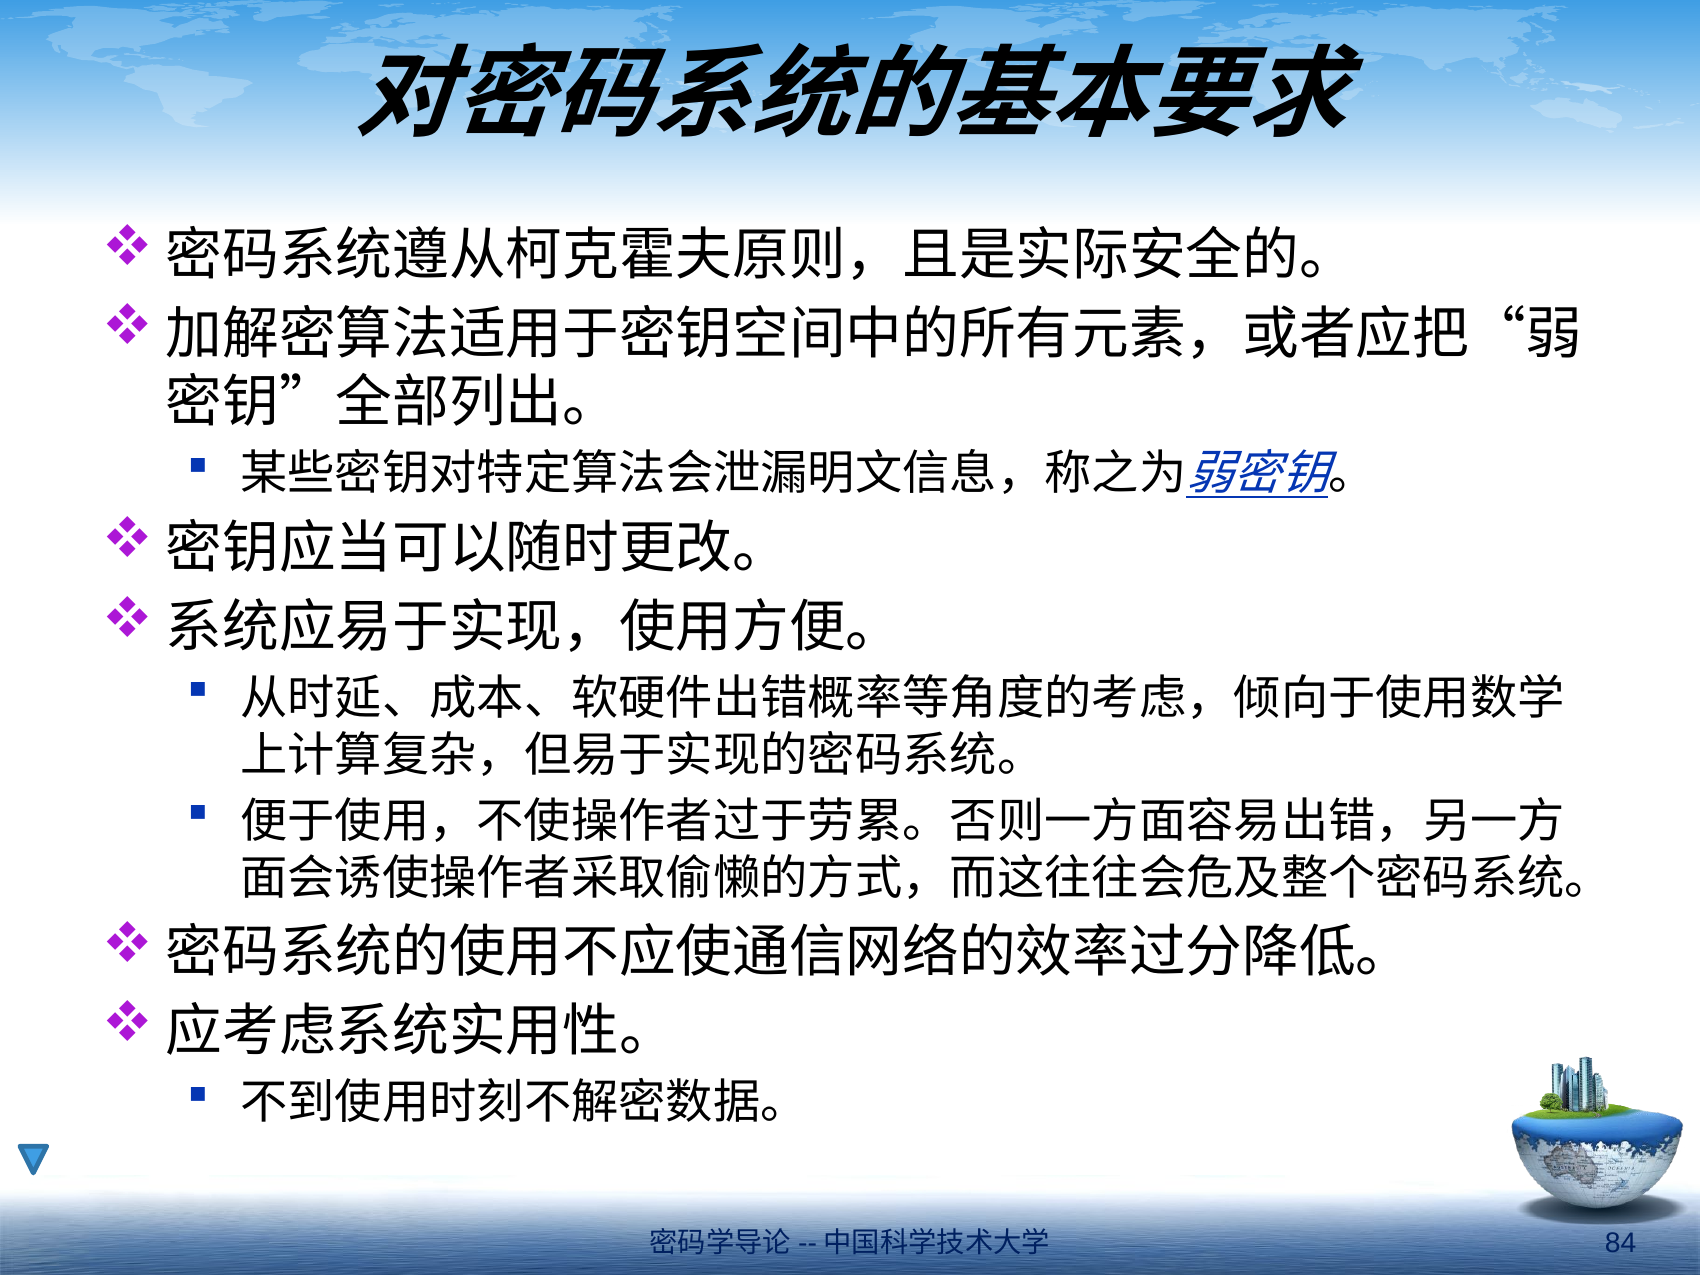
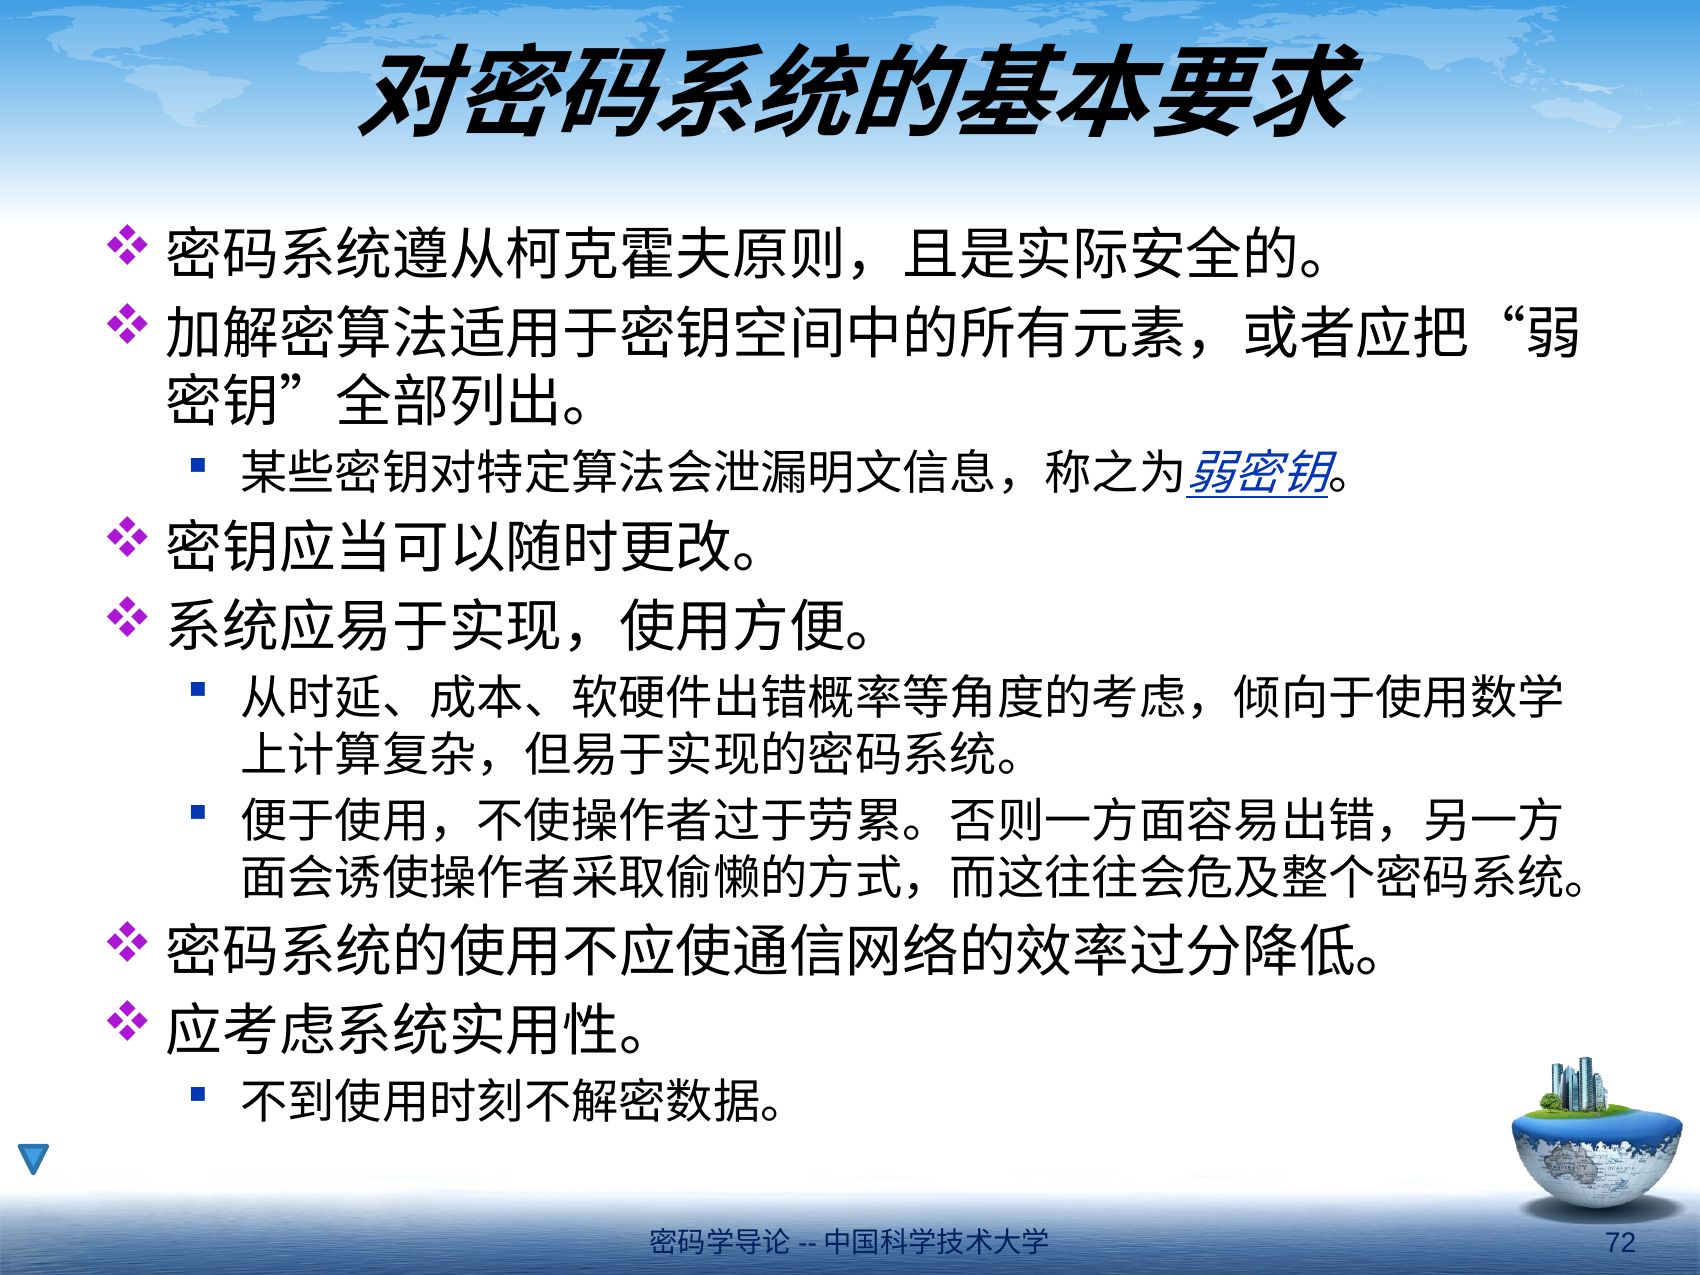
84: 84 -> 72
